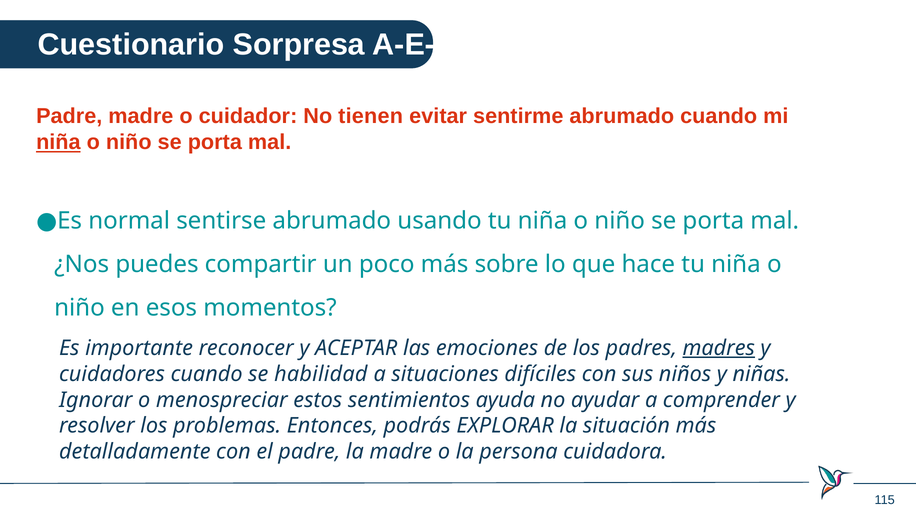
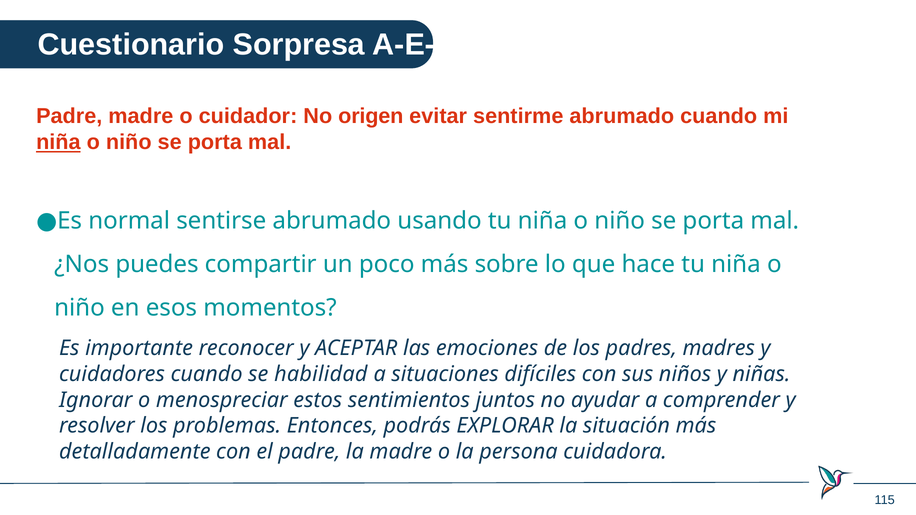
tienen: tienen -> origen
madres underline: present -> none
ayuda: ayuda -> juntos
